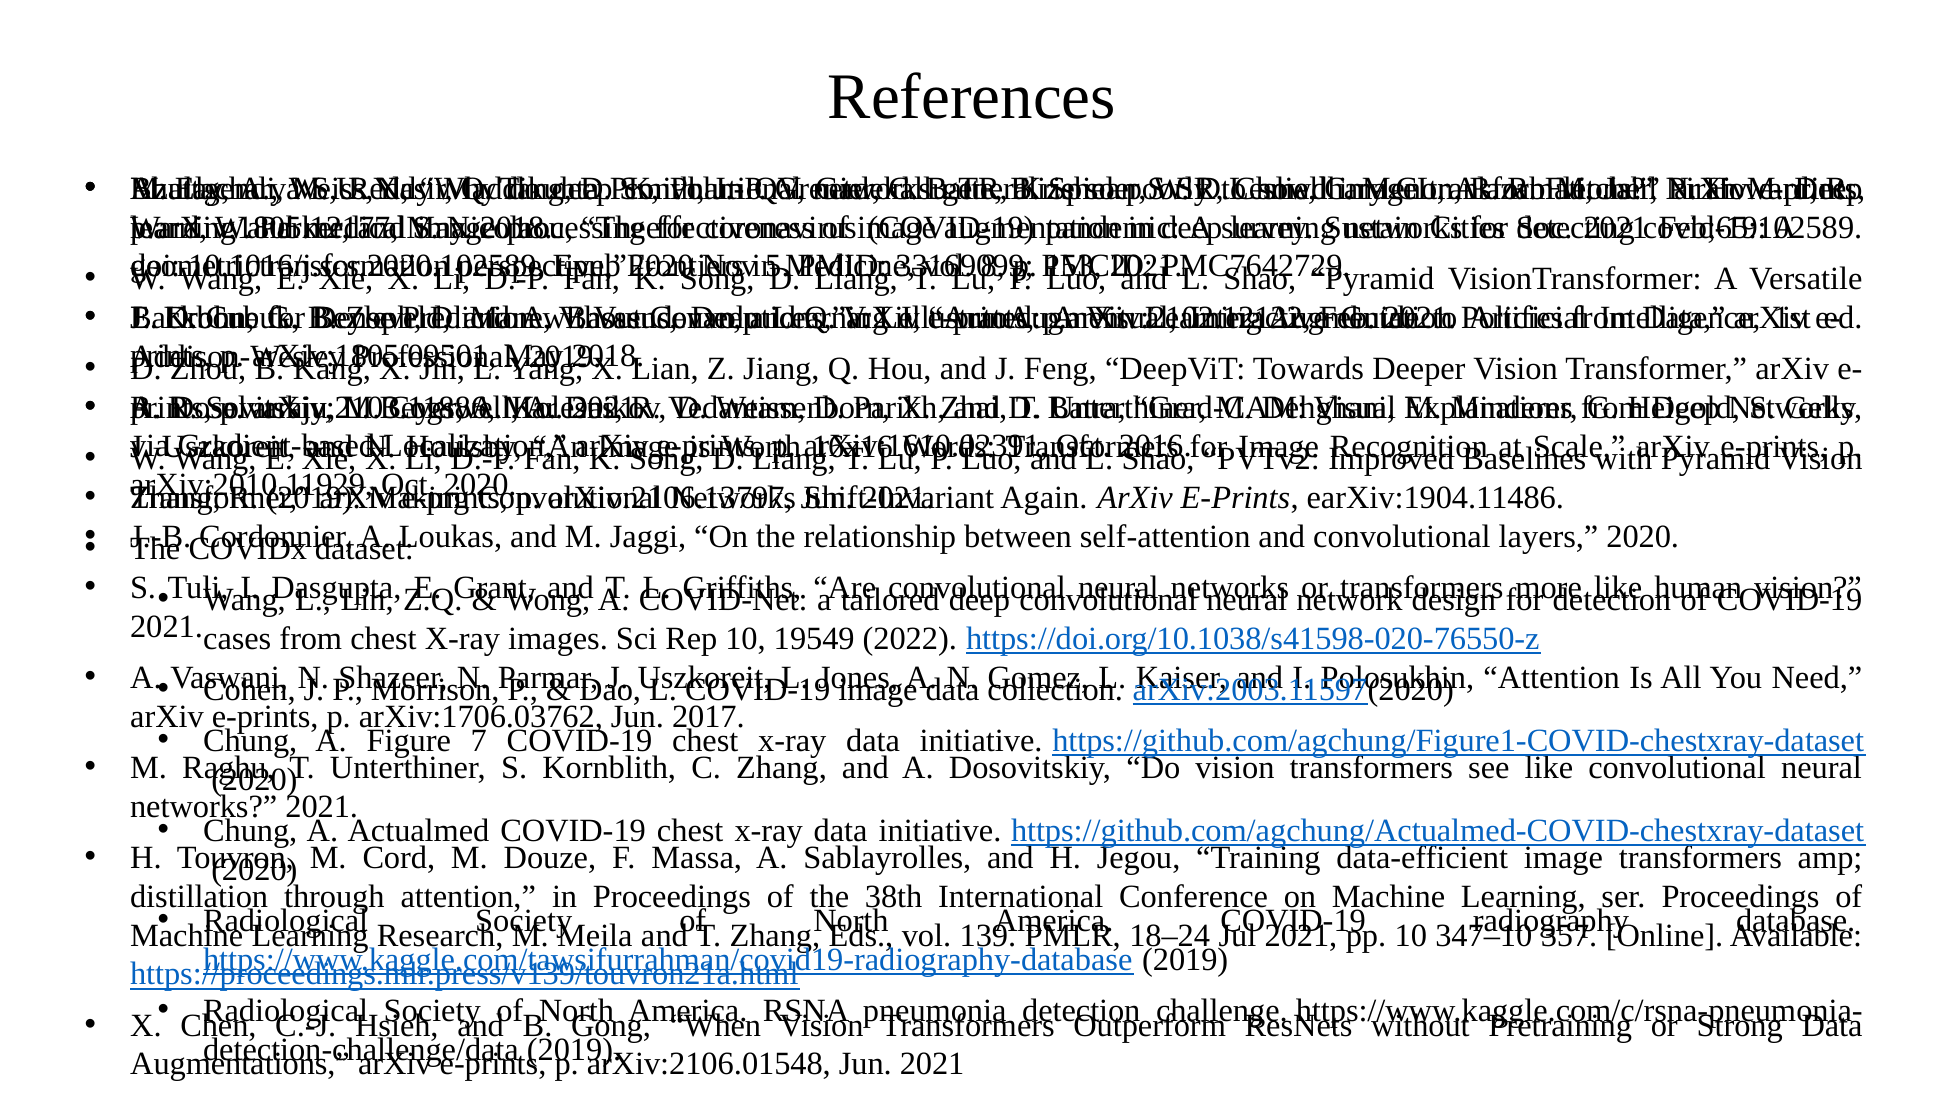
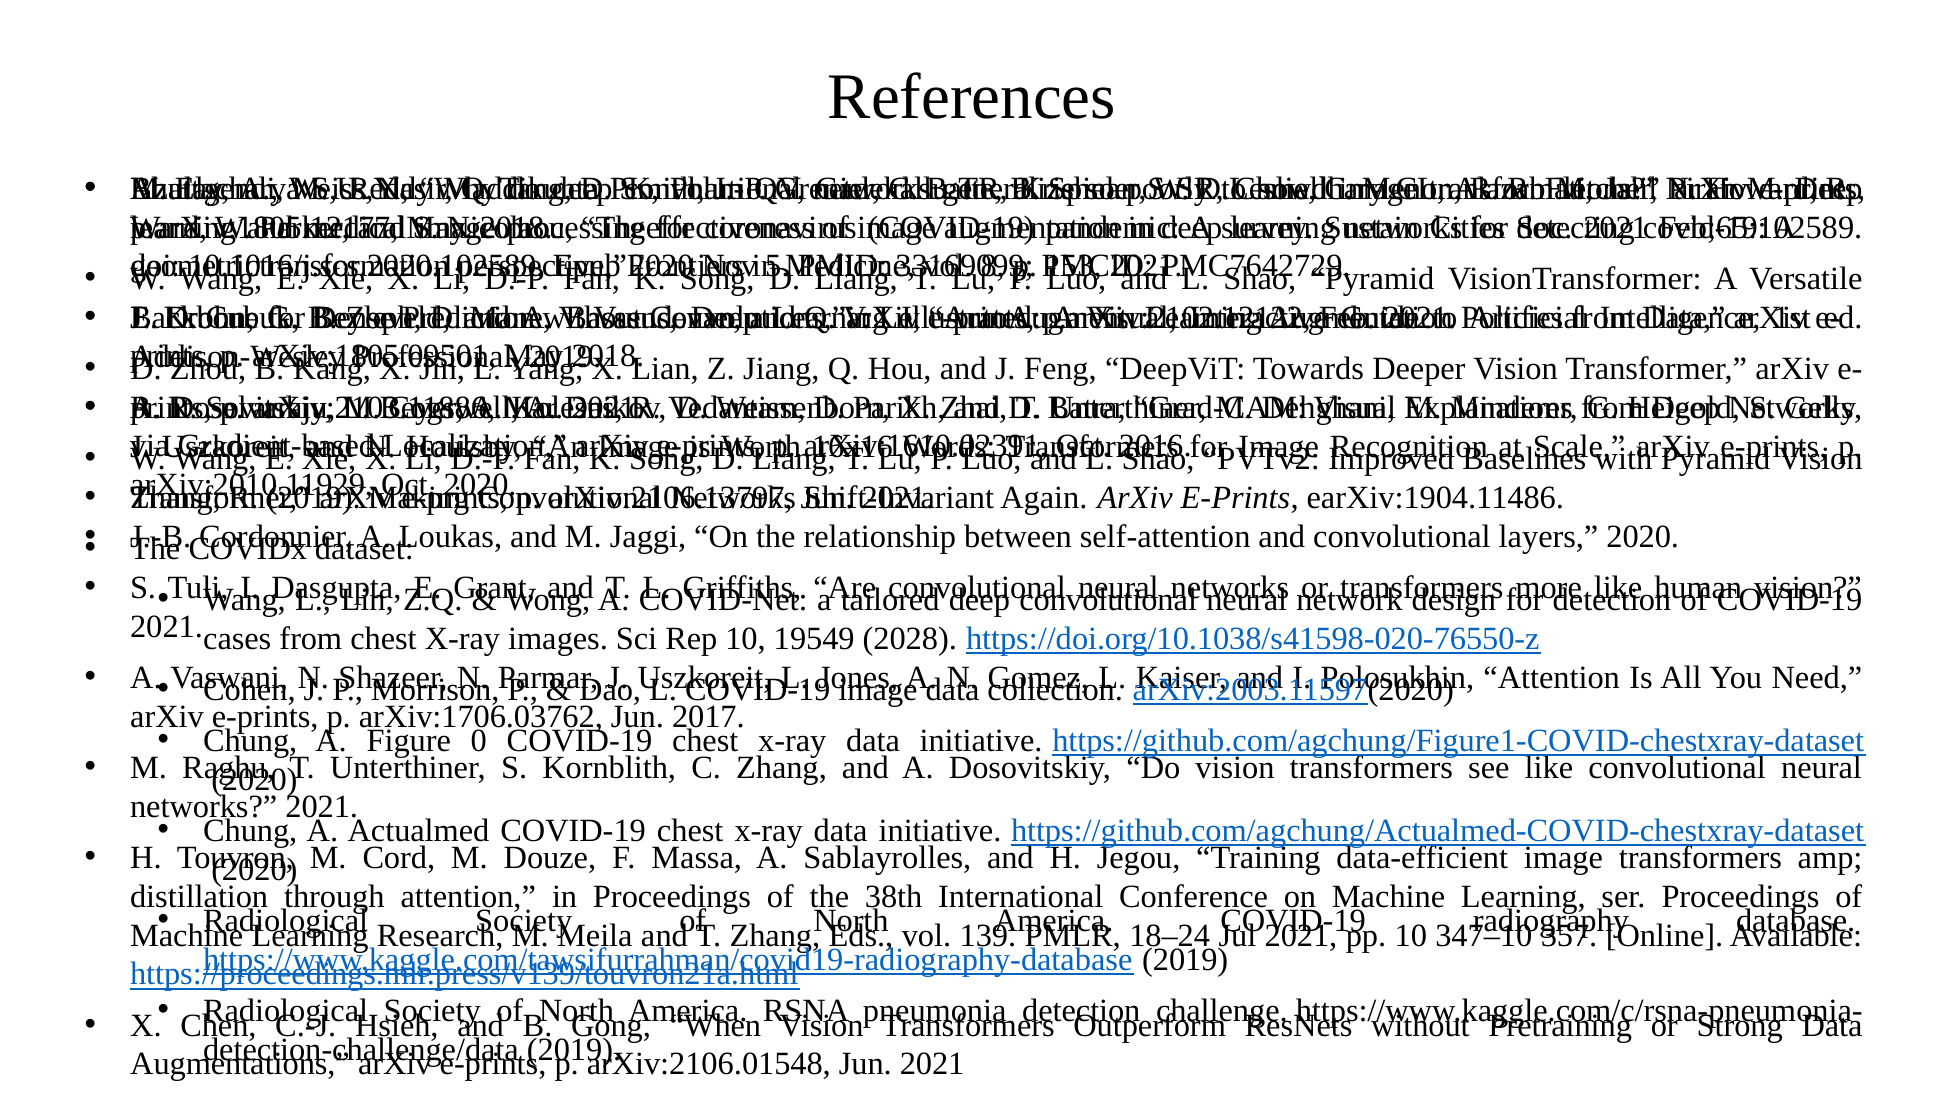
2022: 2022 -> 2028
7: 7 -> 0
